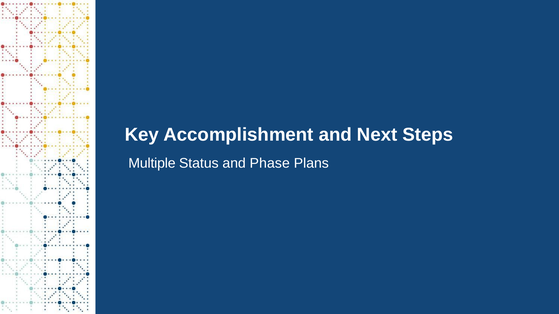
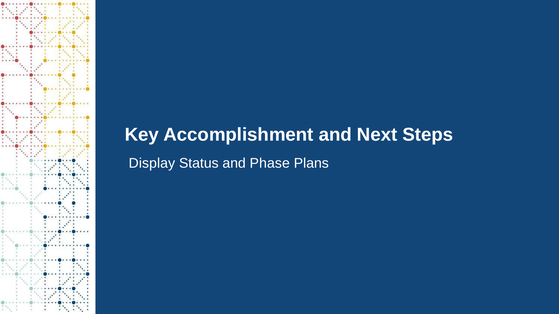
Multiple: Multiple -> Display
